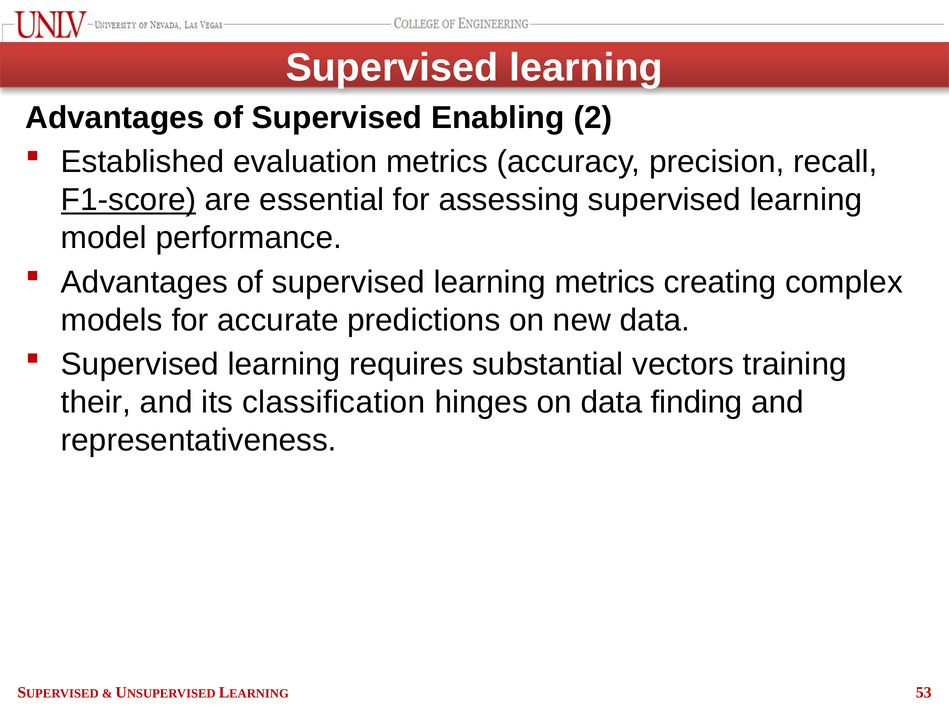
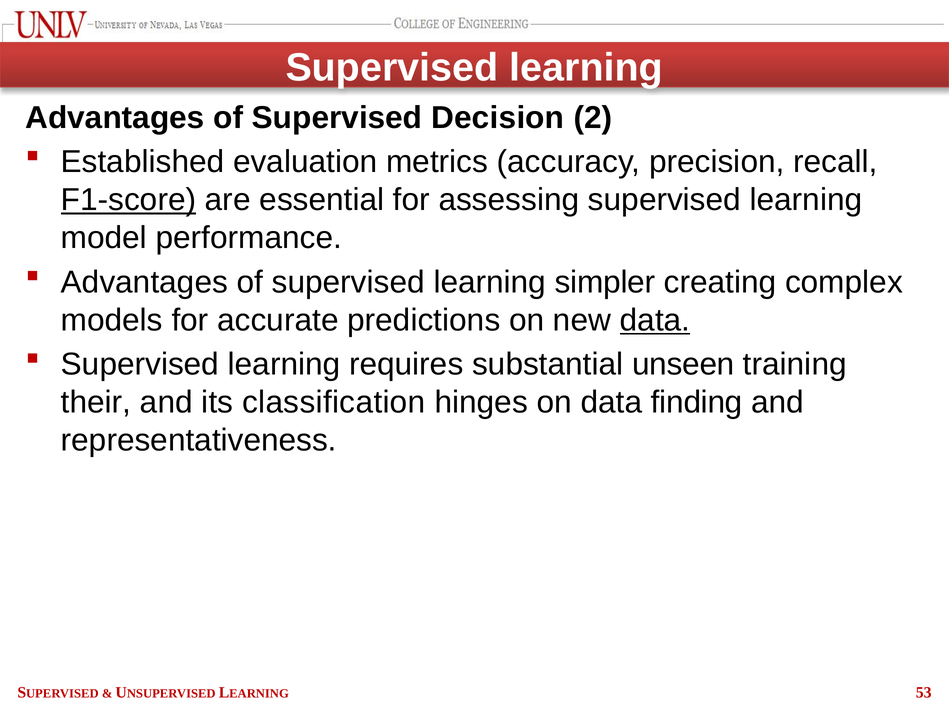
Enabling: Enabling -> Decision
learning metrics: metrics -> simpler
data at (655, 320) underline: none -> present
vectors: vectors -> unseen
